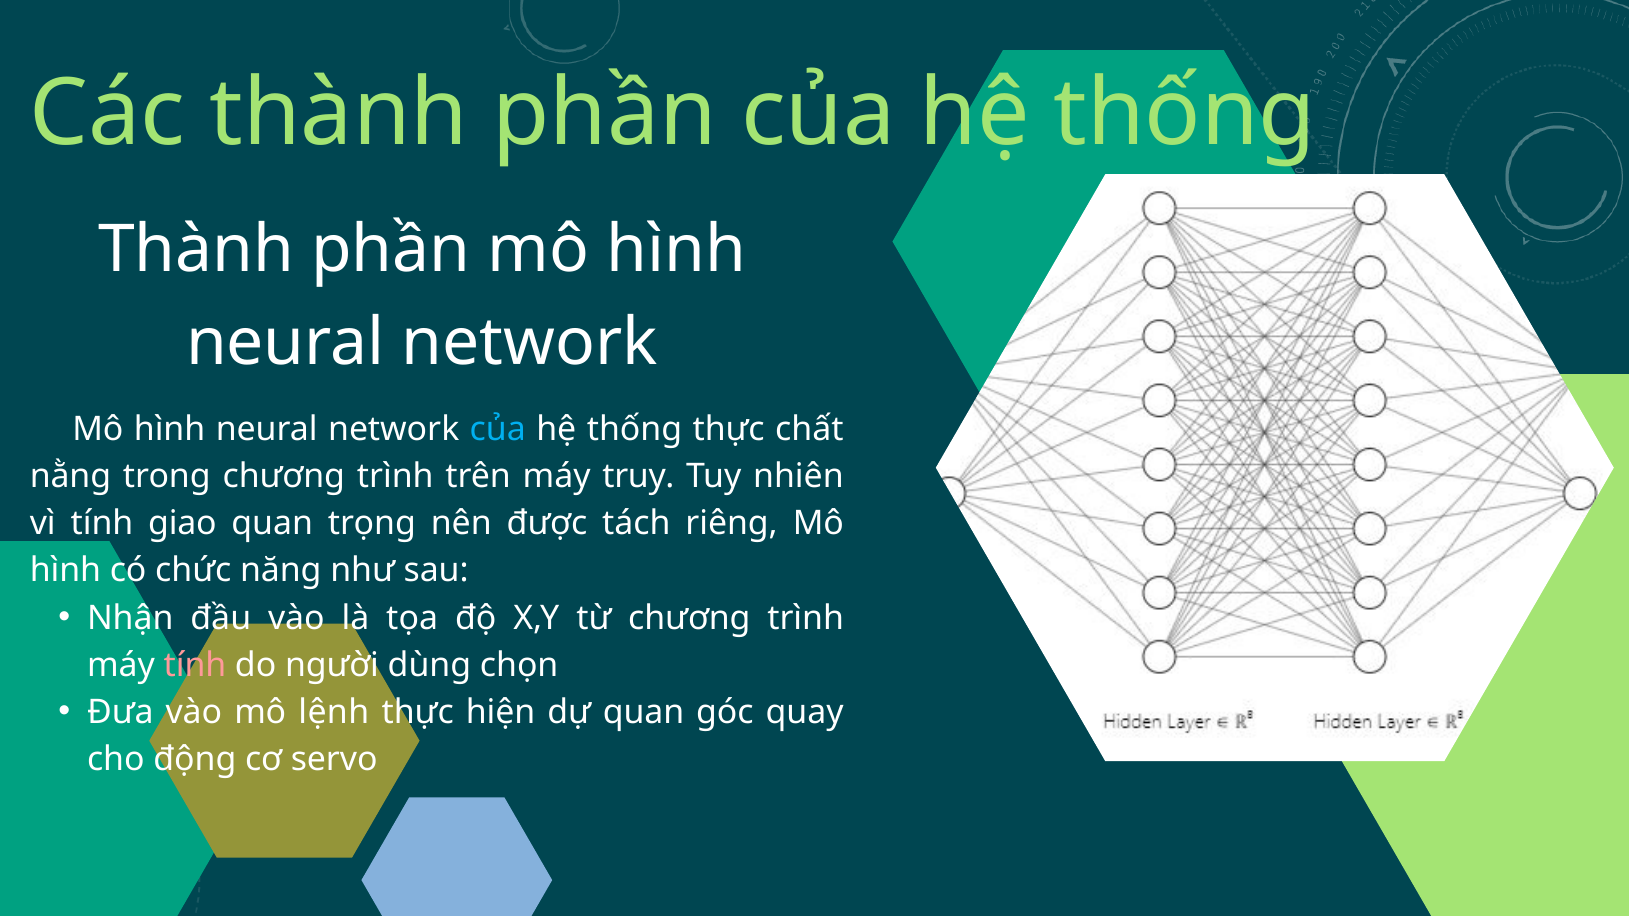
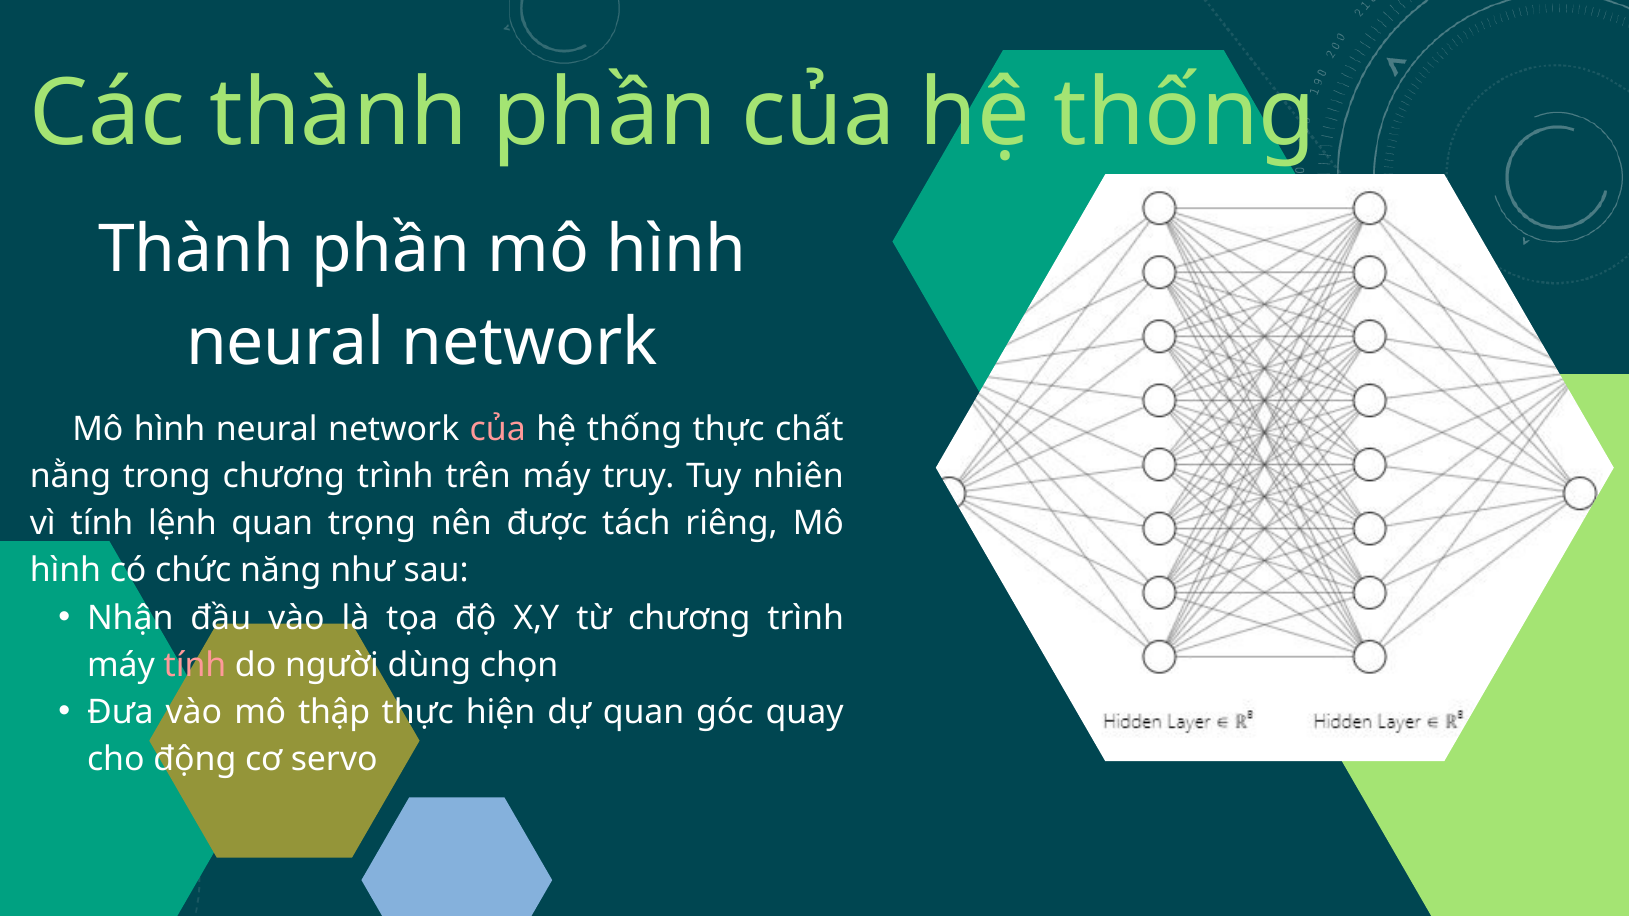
của at (498, 429) colour: light blue -> pink
giao: giao -> lệnh
lệnh: lệnh -> thập
